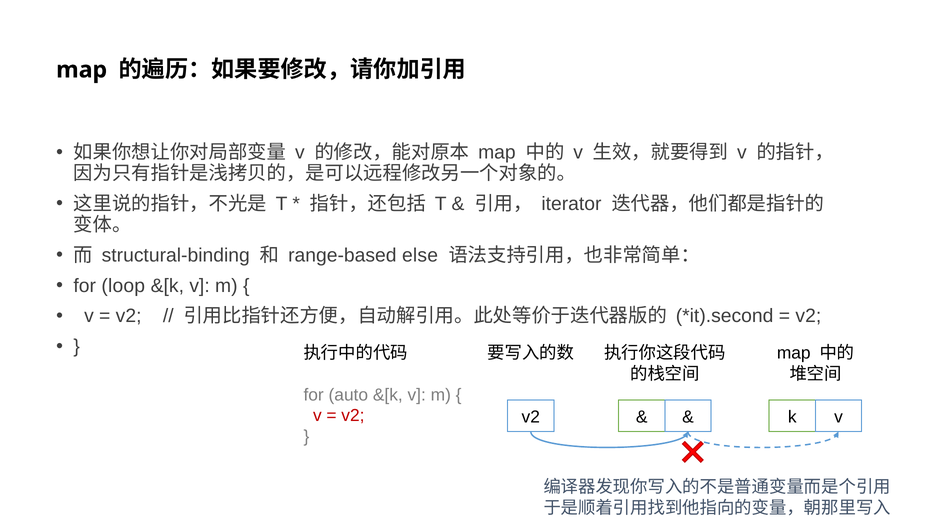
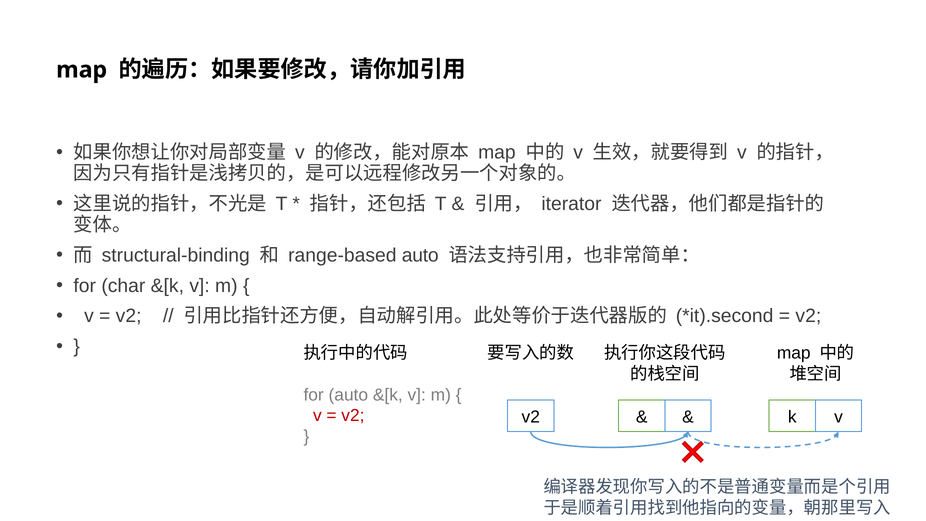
range-based else: else -> auto
loop: loop -> char
